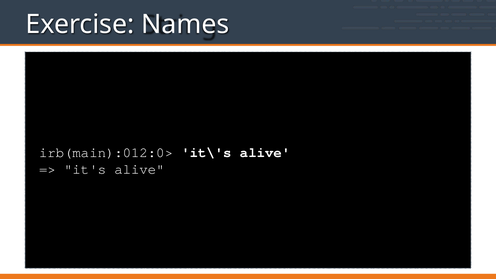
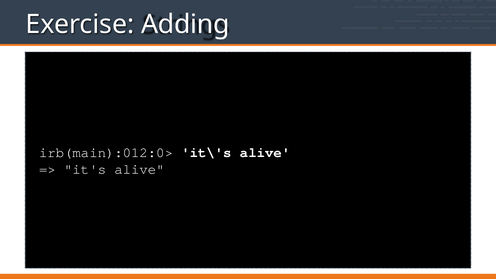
Names: Names -> Adding
